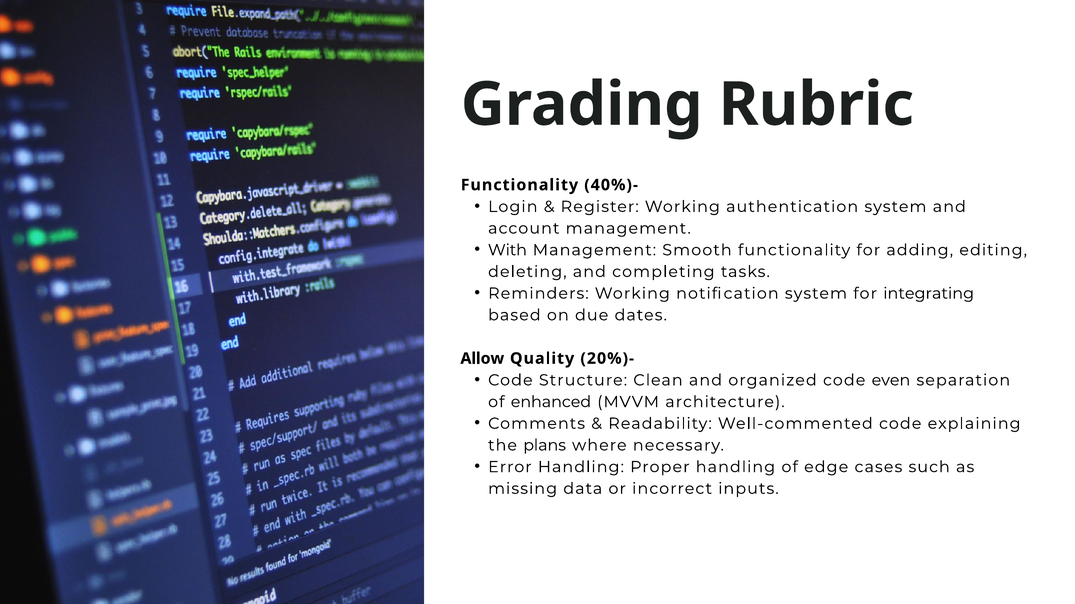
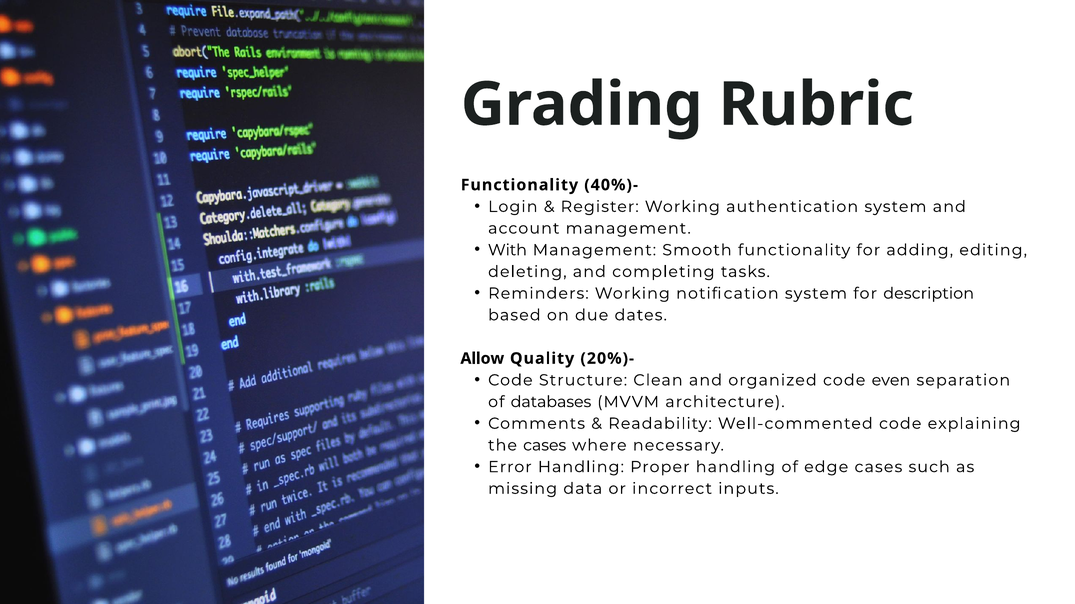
integrating: integrating -> description
enhanced: enhanced -> databases
the plans: plans -> cases
